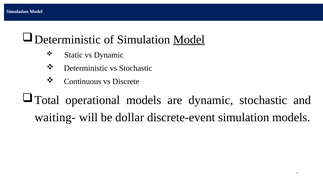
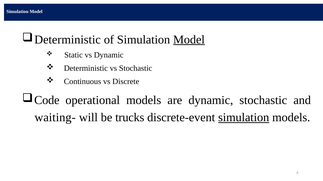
Total: Total -> Code
dollar: dollar -> trucks
simulation at (244, 118) underline: none -> present
